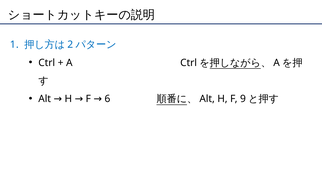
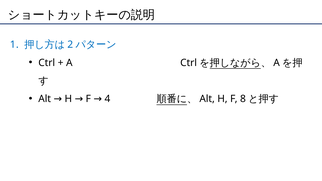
6: 6 -> 4
9: 9 -> 8
